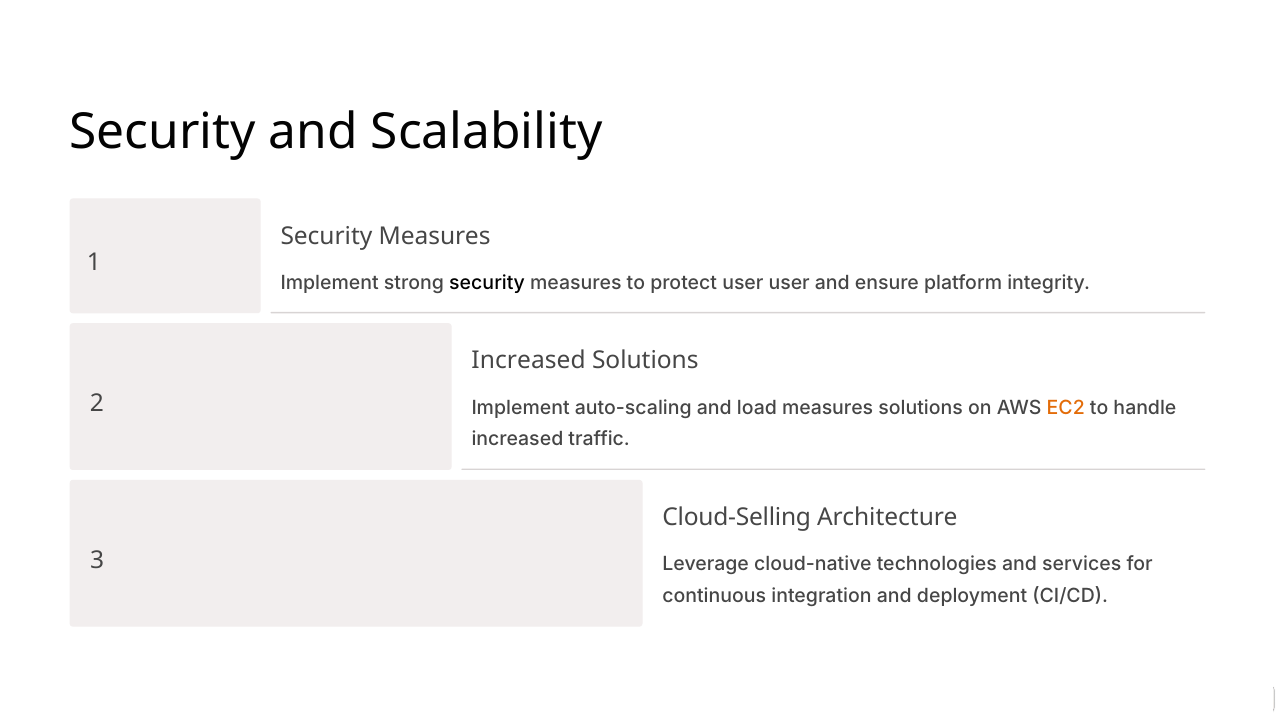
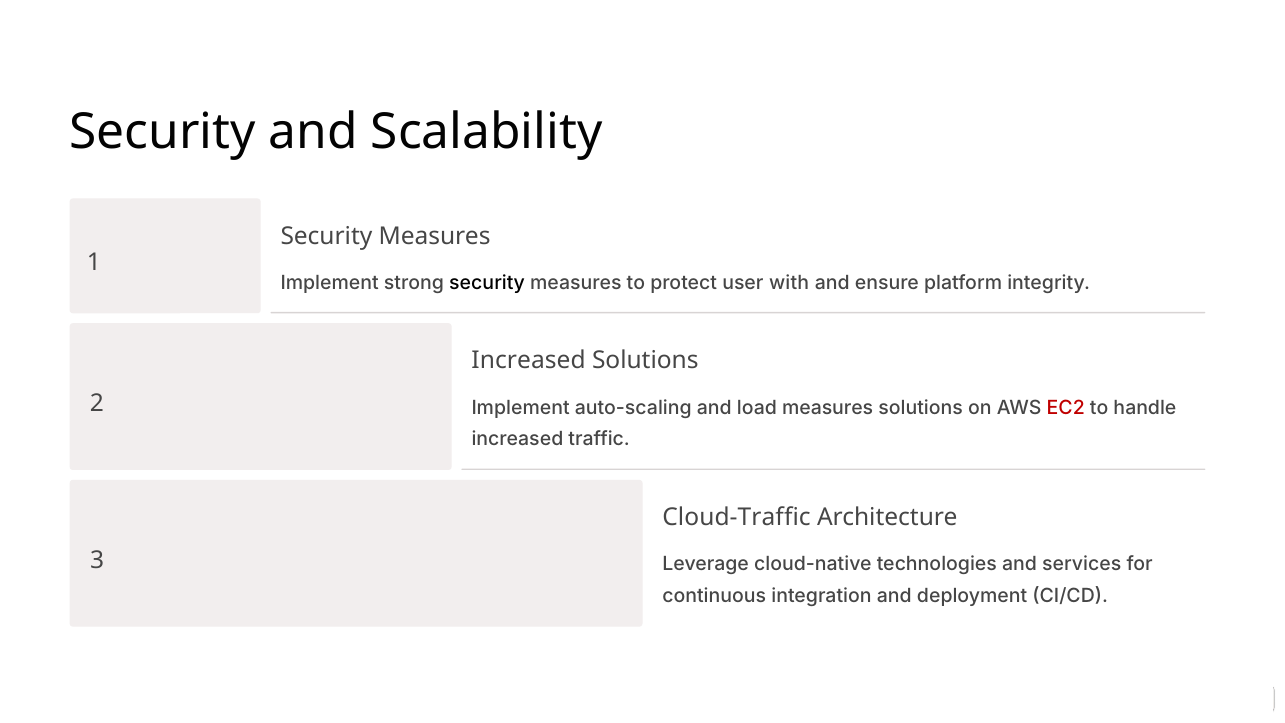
user user: user -> with
EC2 colour: orange -> red
Cloud-Selling: Cloud-Selling -> Cloud-Traffic
